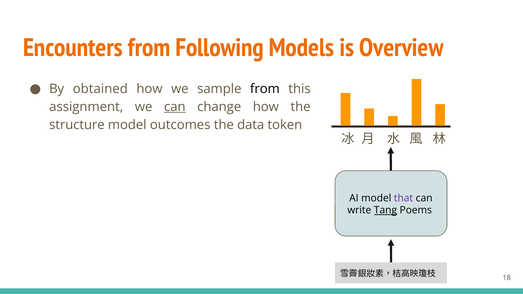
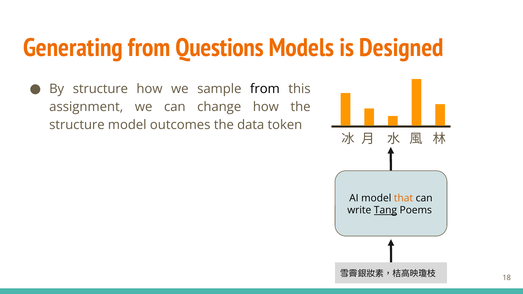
Encounters: Encounters -> Generating
Following: Following -> Questions
Overview: Overview -> Designed
By obtained: obtained -> structure
can at (175, 107) underline: present -> none
that colour: purple -> orange
